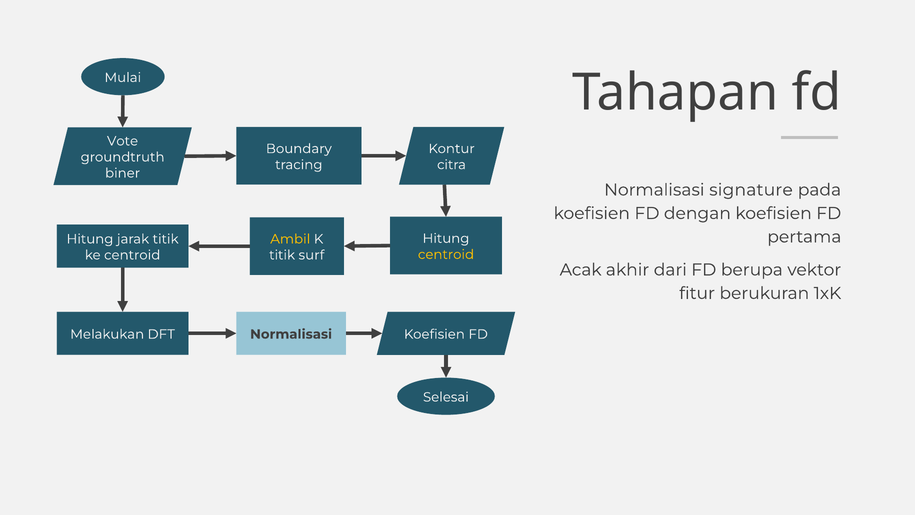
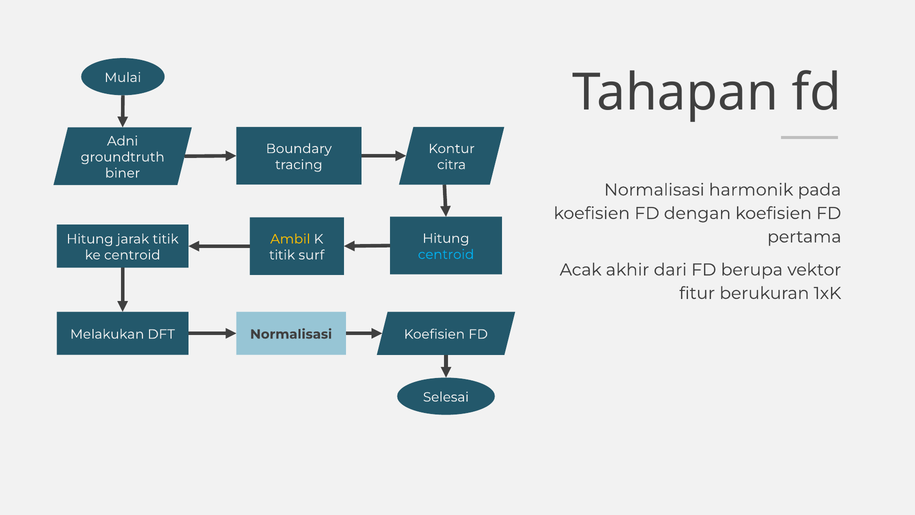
Vote: Vote -> Adni
signature: signature -> harmonik
centroid at (446, 254) colour: yellow -> light blue
